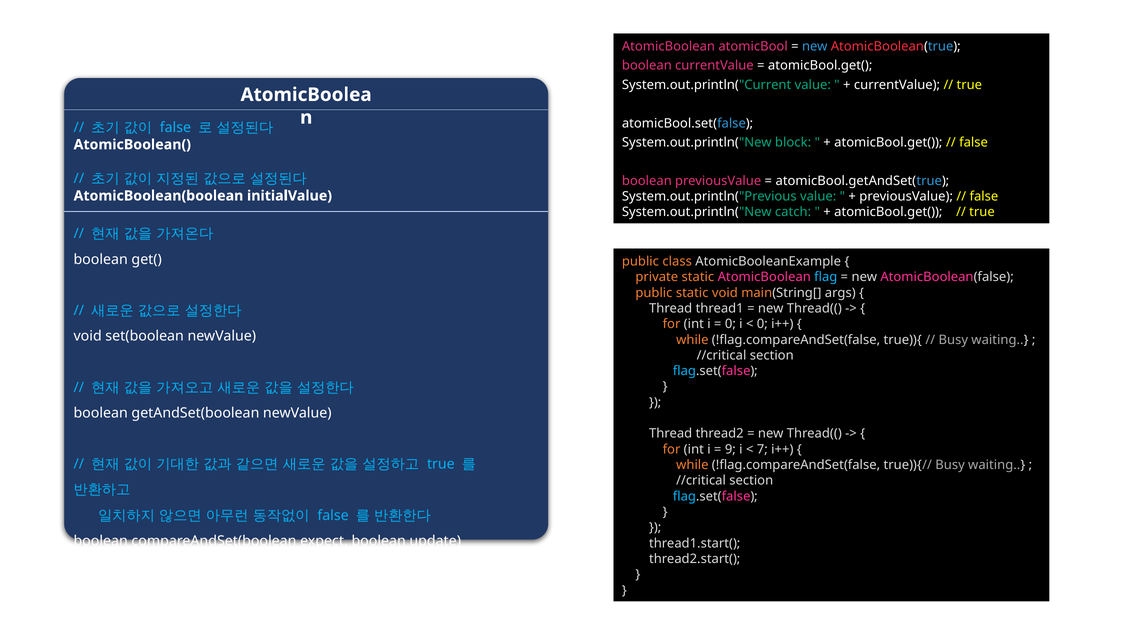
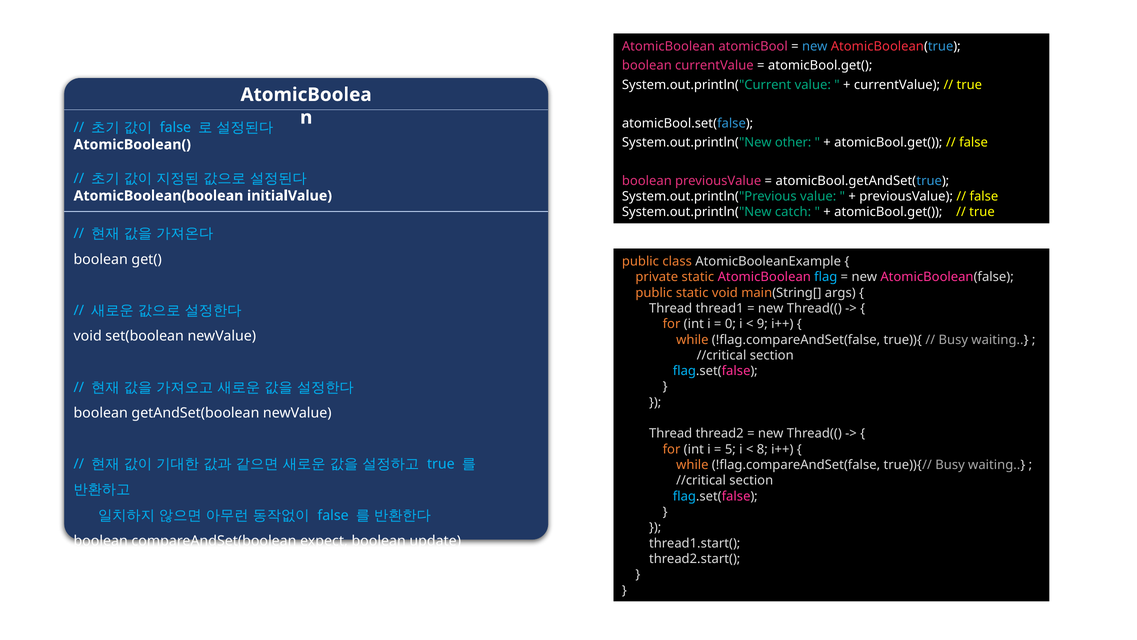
block: block -> other
0 at (762, 324): 0 -> 9
9: 9 -> 5
7: 7 -> 8
